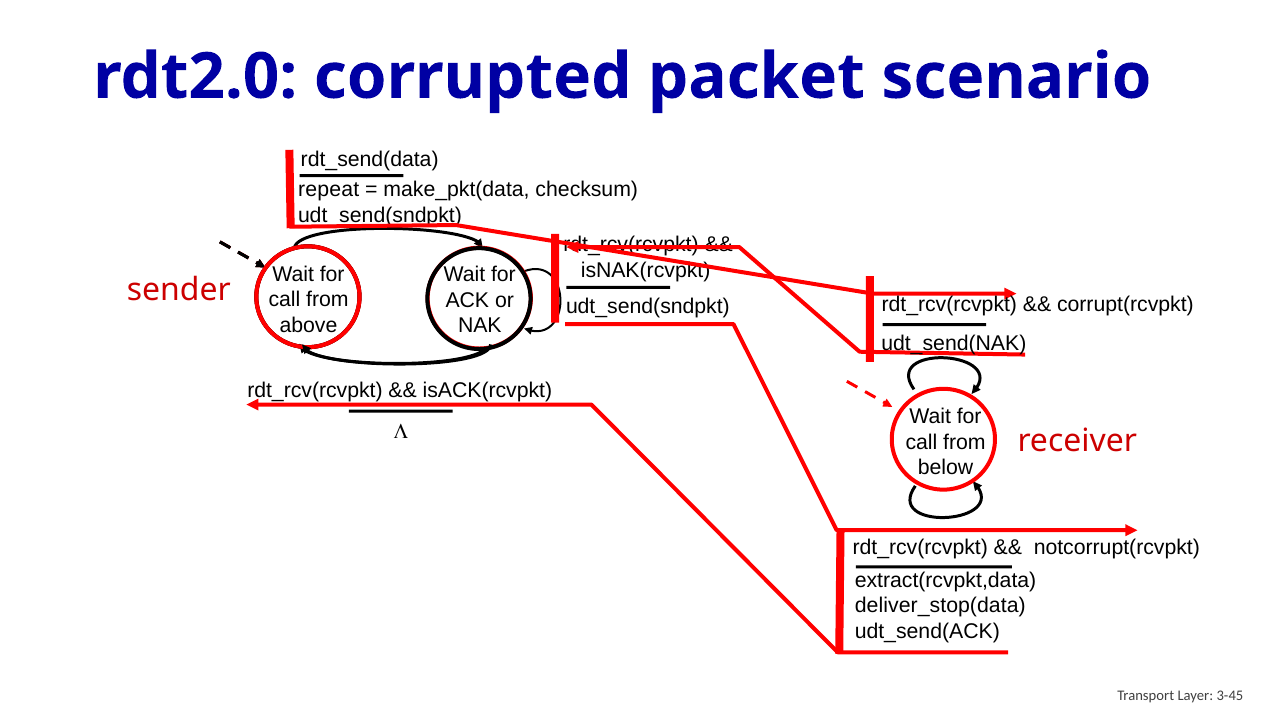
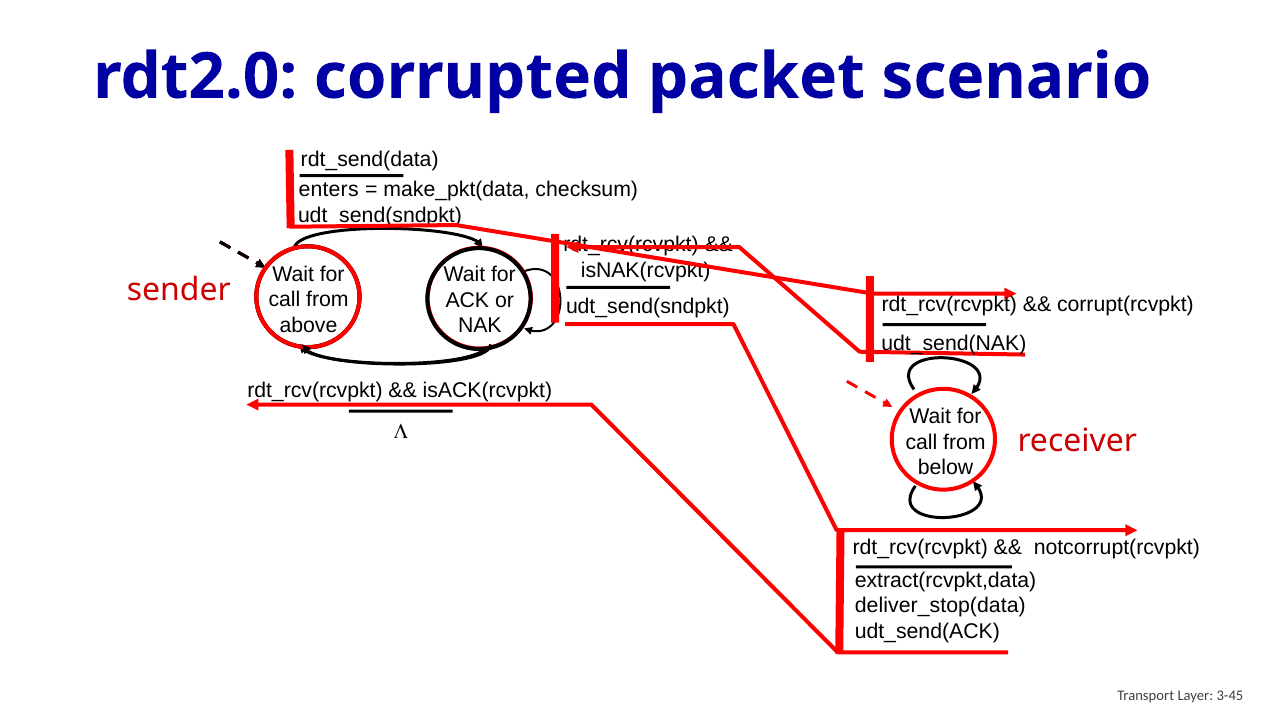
repeat: repeat -> enters
